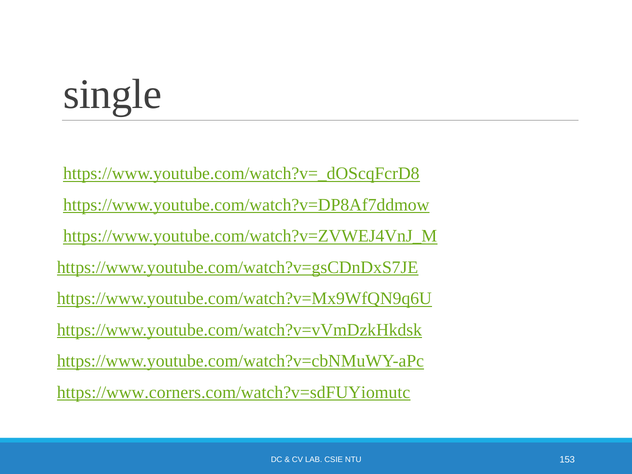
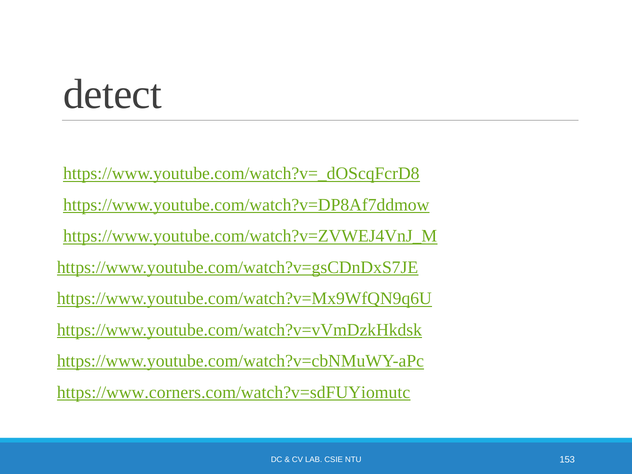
single: single -> detect
